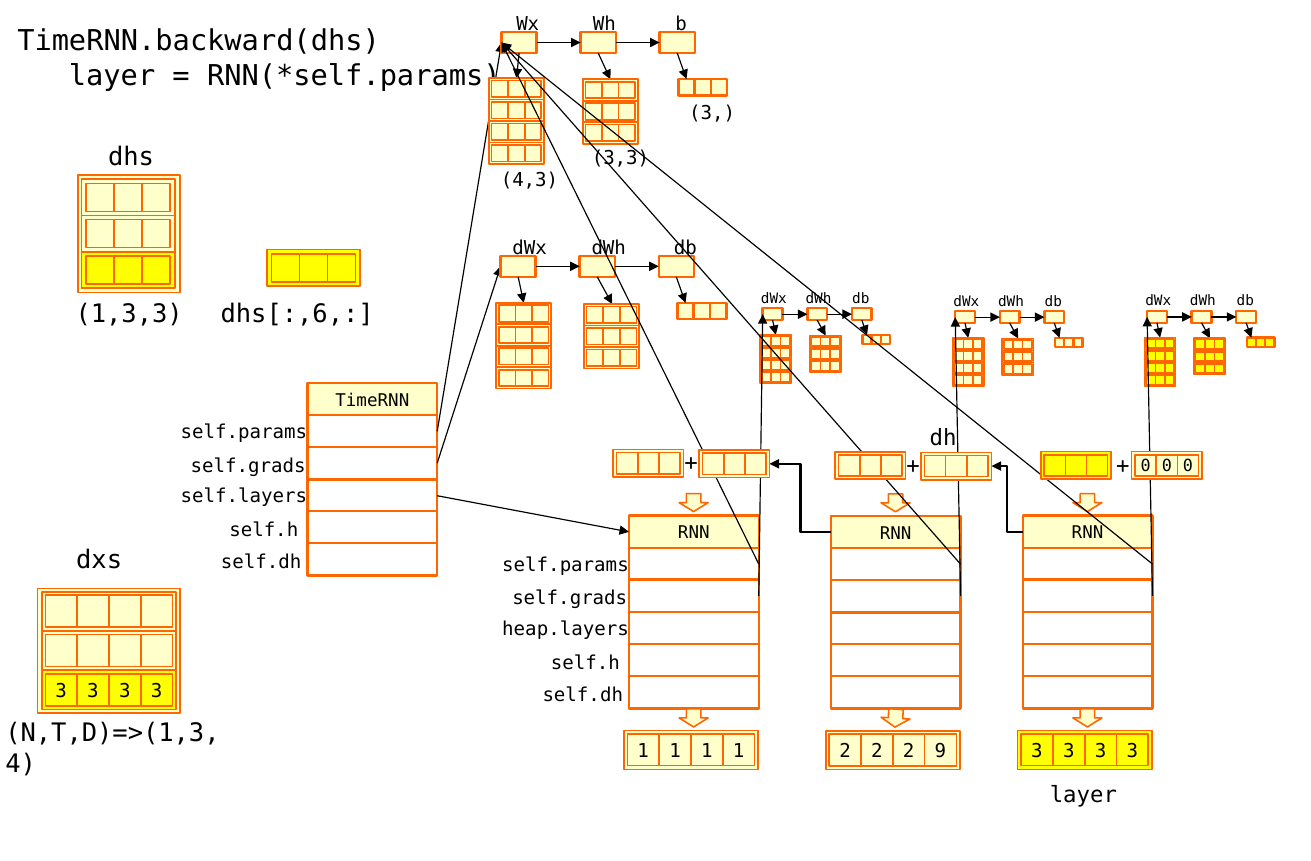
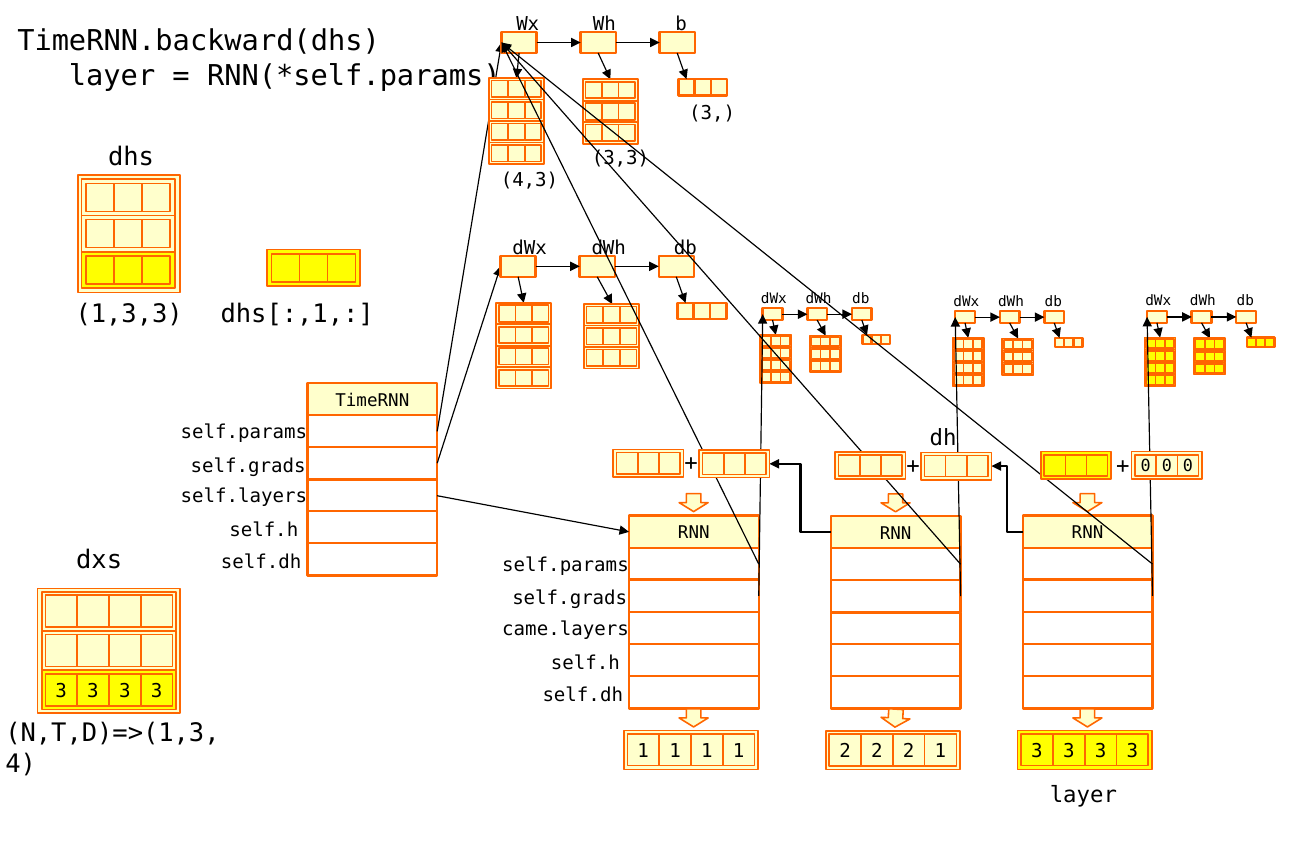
dhs[:,6: dhs[:,6 -> dhs[:,1
heap.layers: heap.layers -> came.layers
2 9: 9 -> 1
